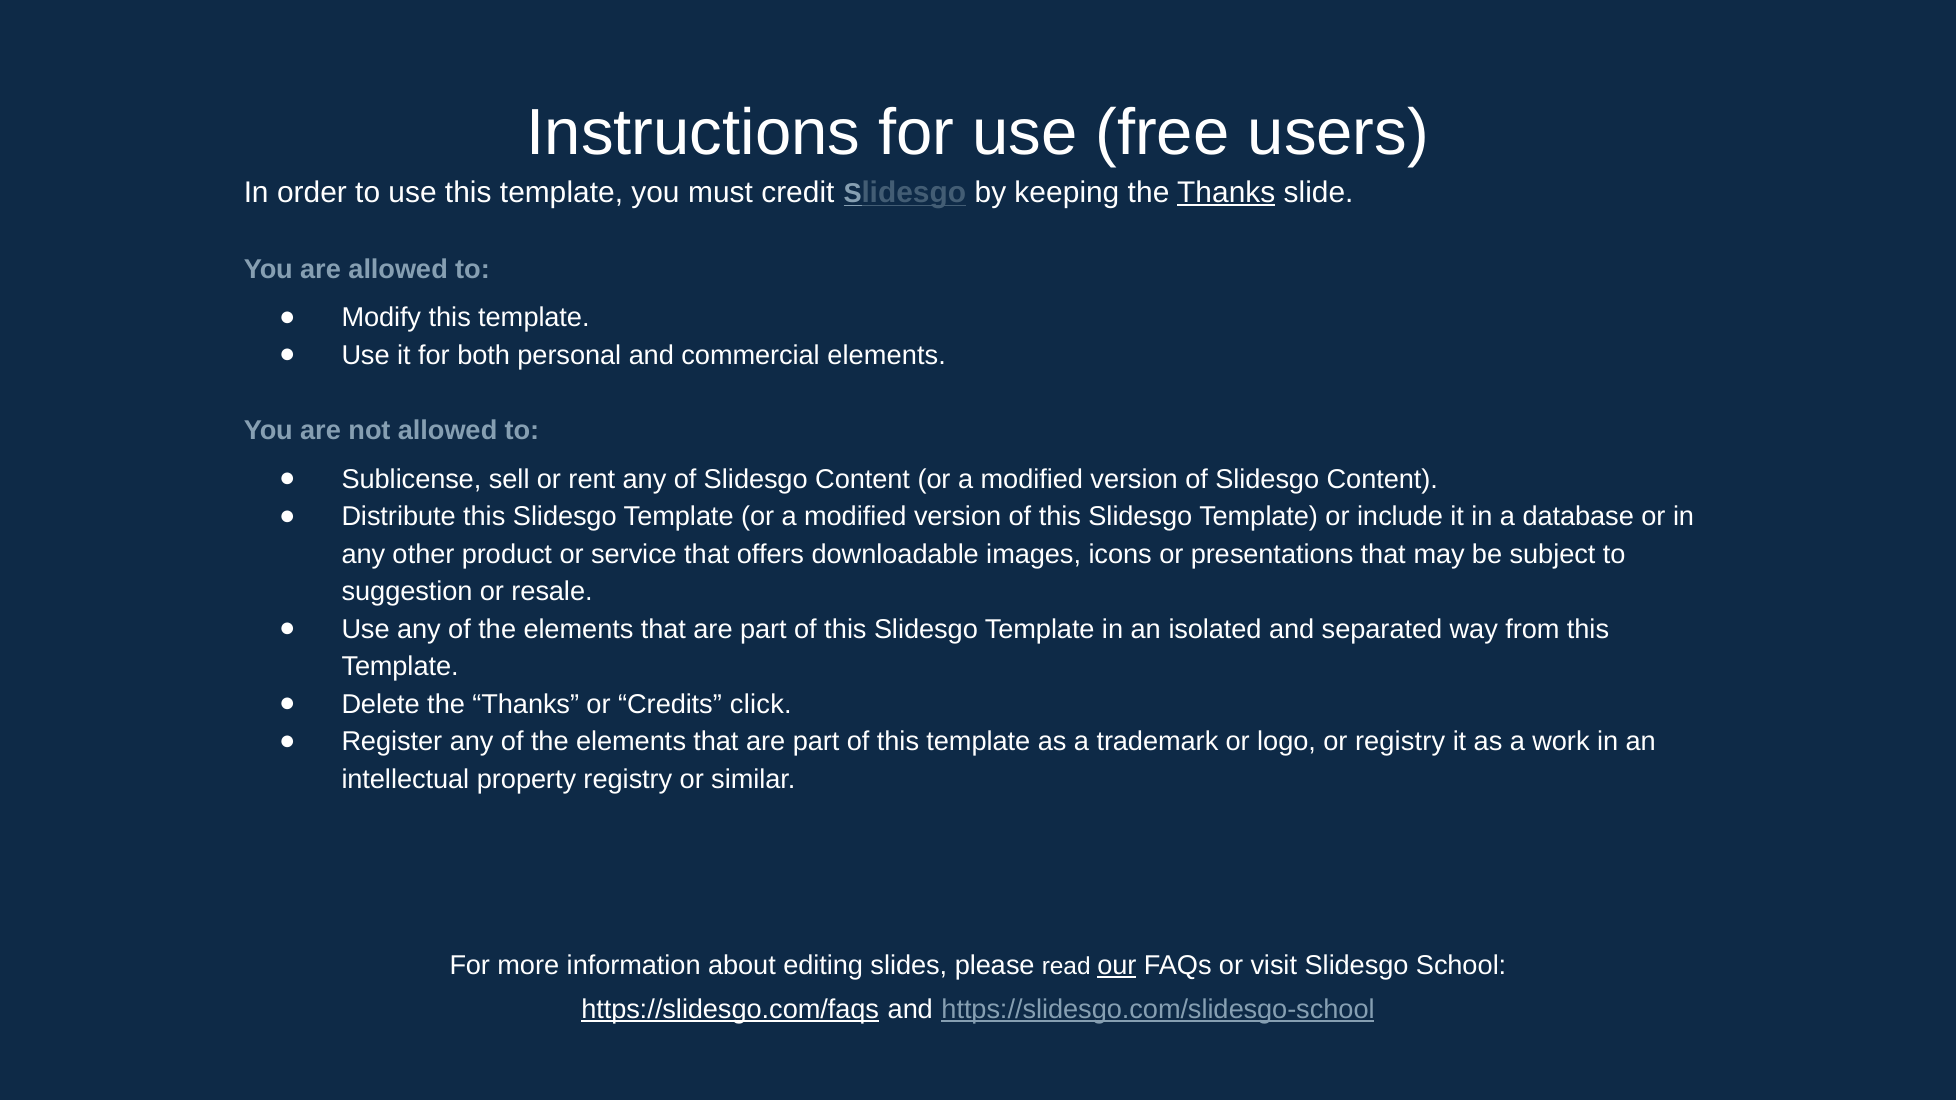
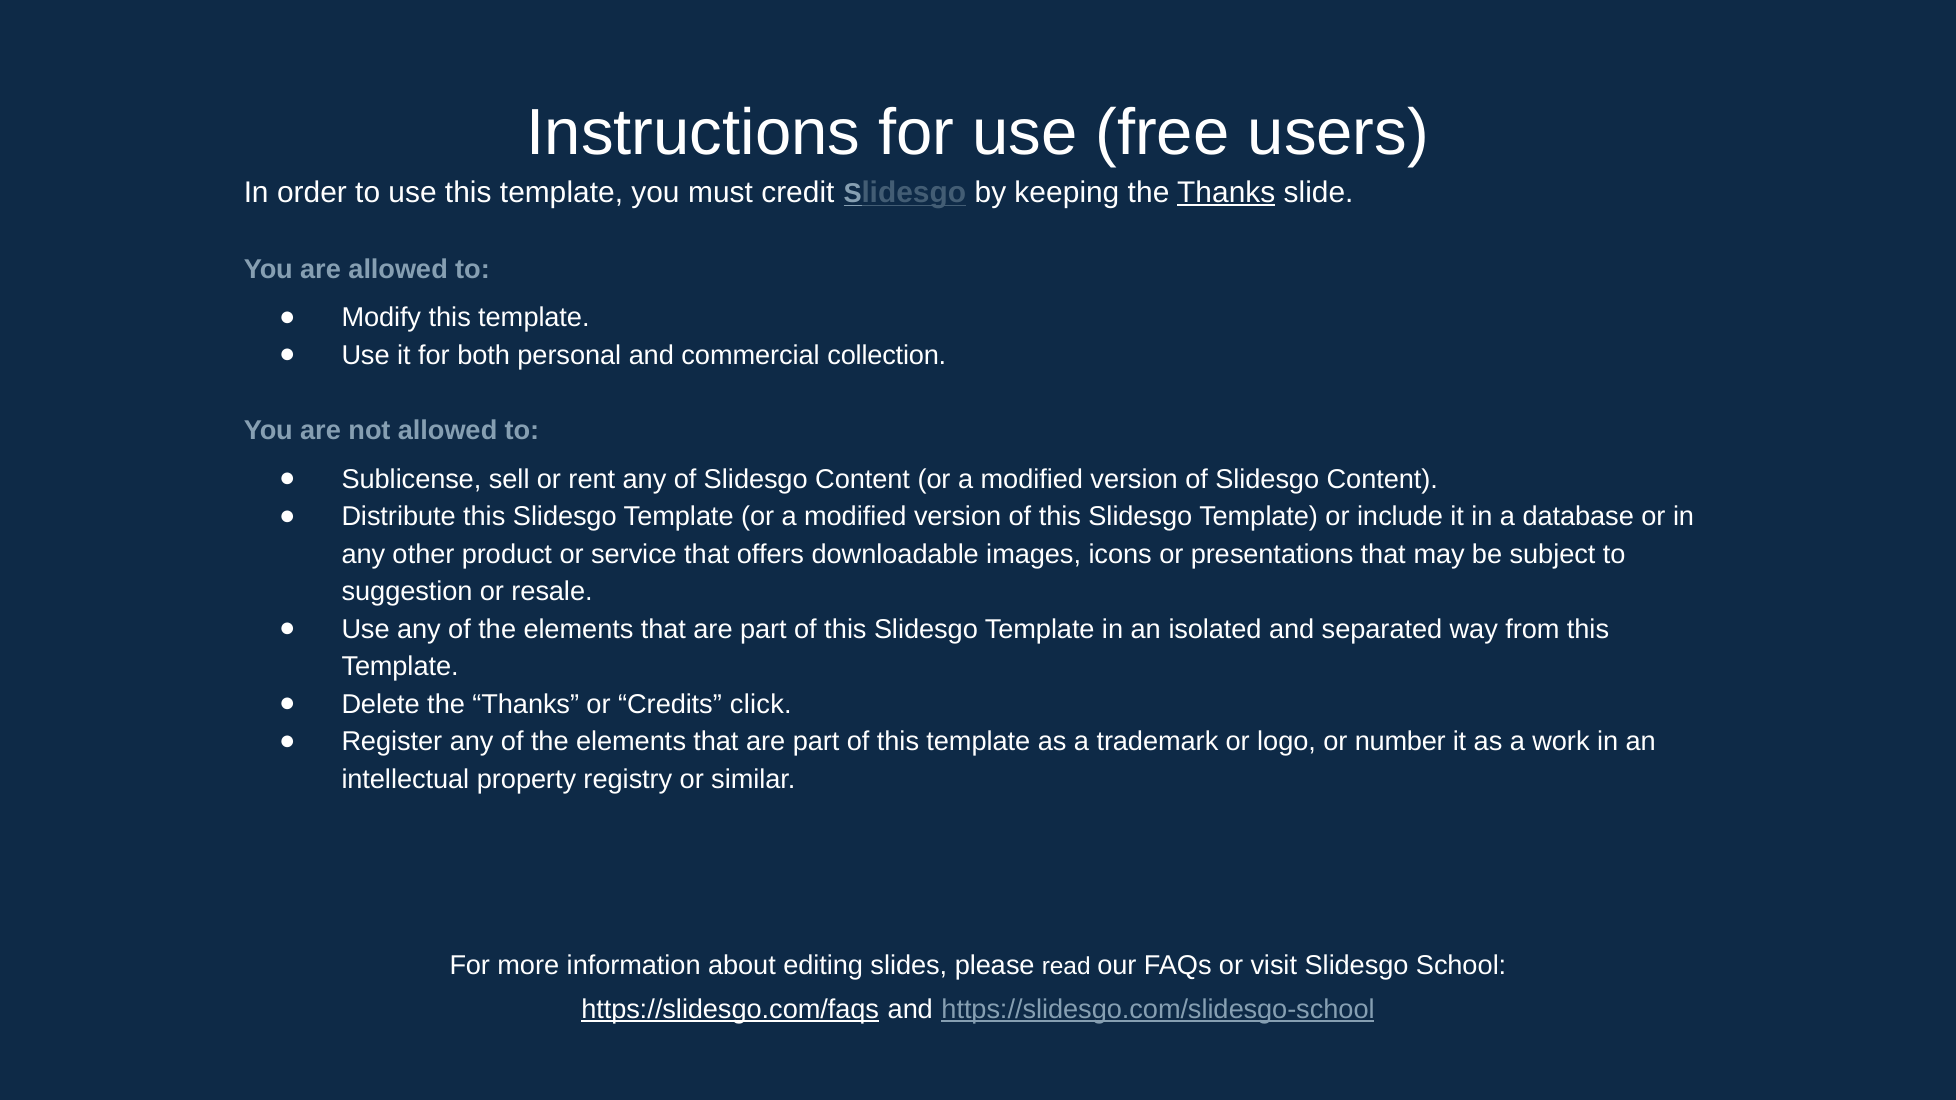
commercial elements: elements -> collection
or registry: registry -> number
our underline: present -> none
